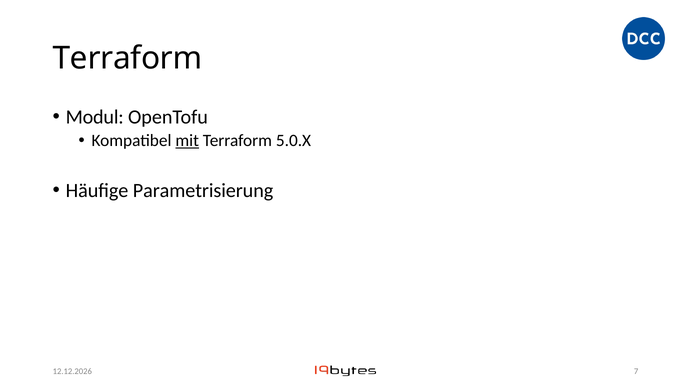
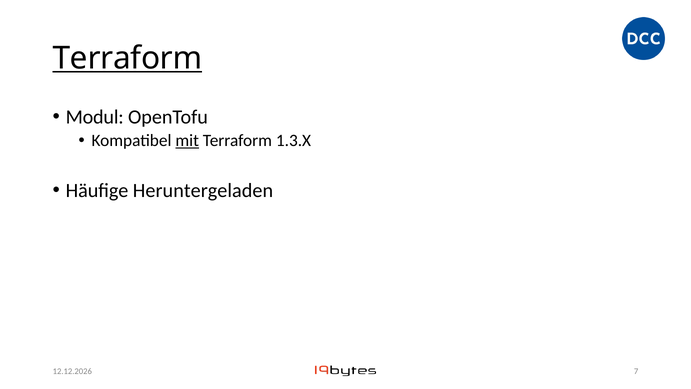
Terraform at (127, 58) underline: none -> present
5.0.X: 5.0.X -> 1.3.X
Parametrisierung: Parametrisierung -> Heruntergeladen
